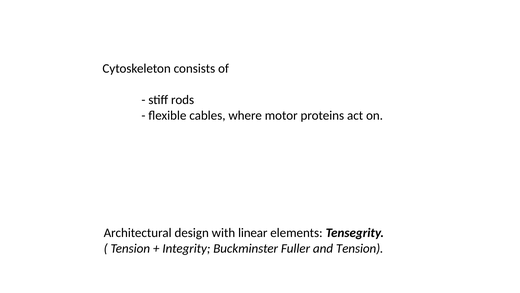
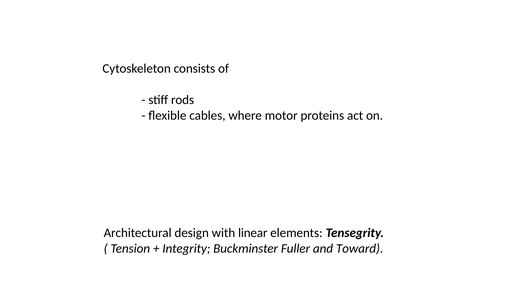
and Tension: Tension -> Toward
